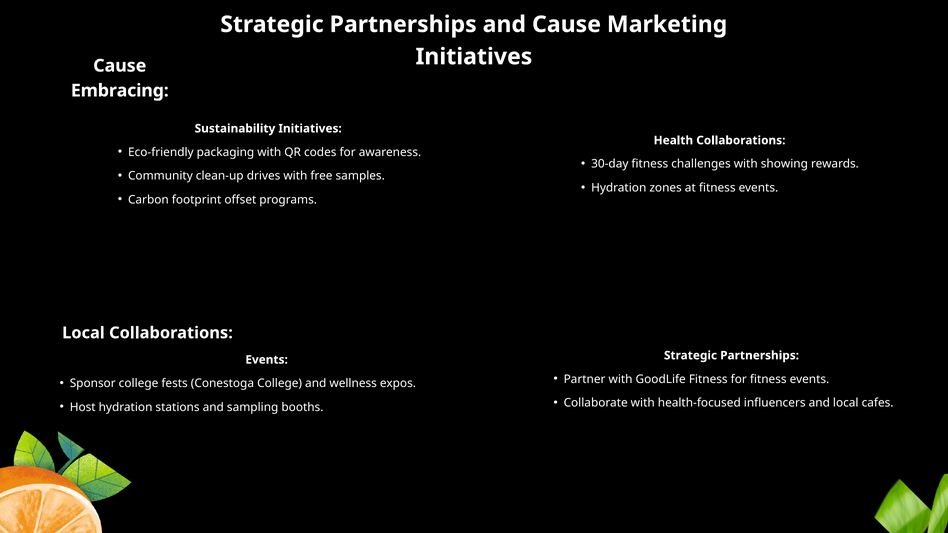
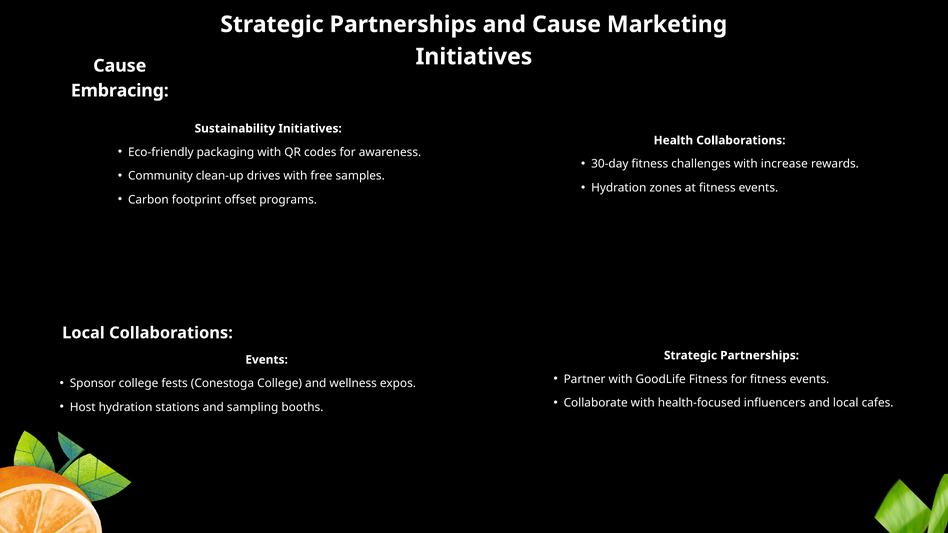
showing: showing -> increase
